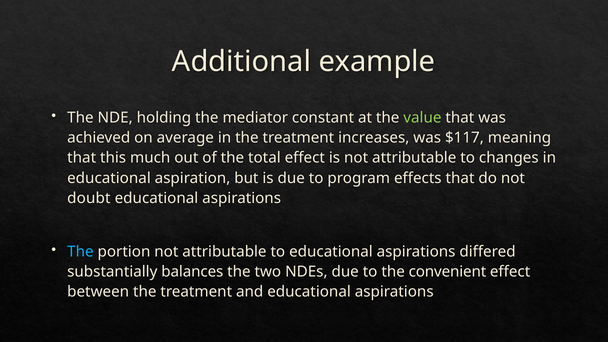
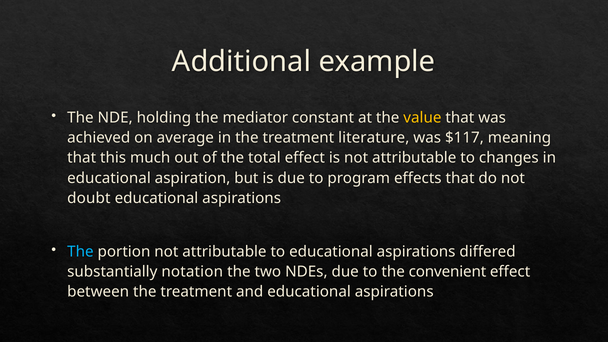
value colour: light green -> yellow
increases: increases -> literature
balances: balances -> notation
